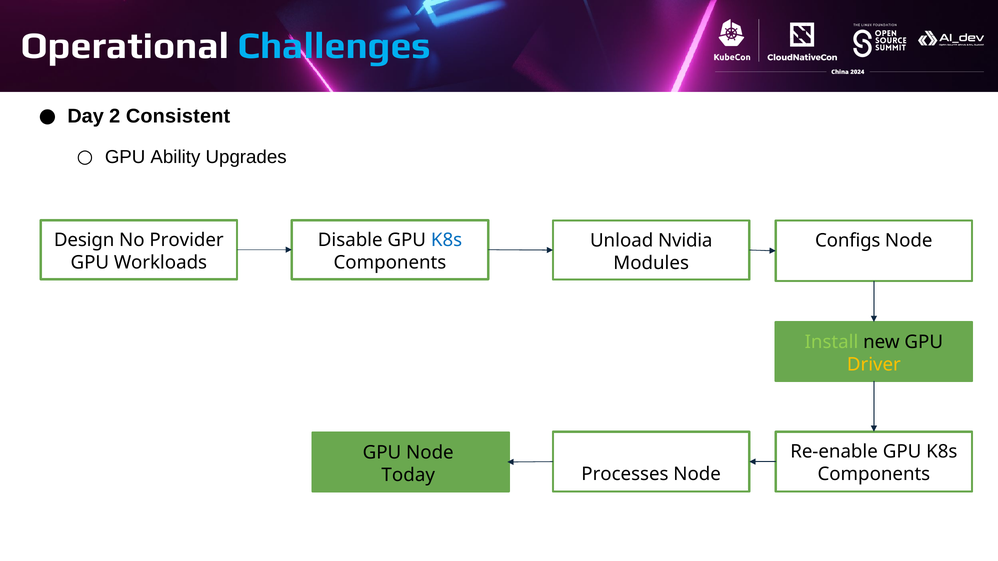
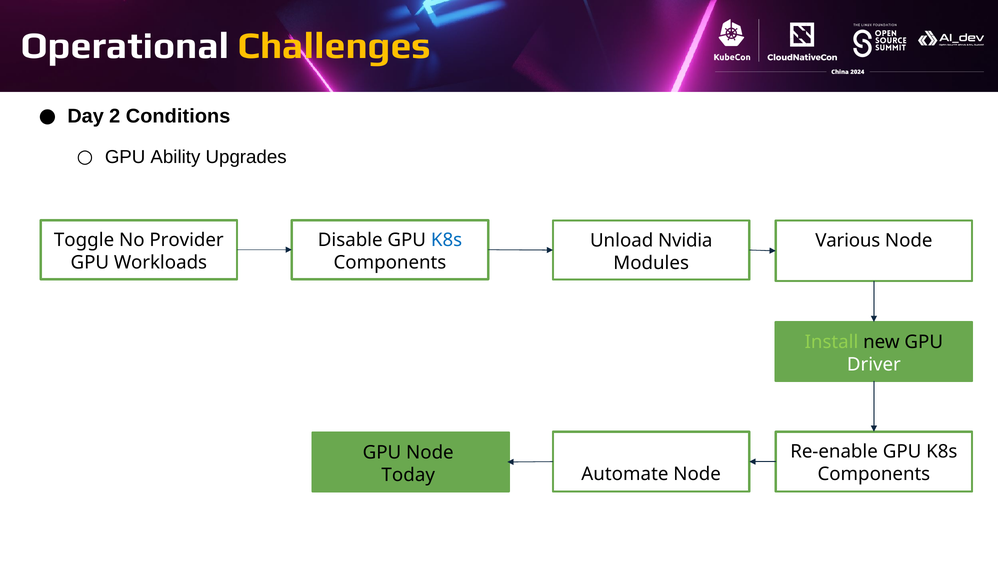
Challenges colour: light blue -> yellow
Consistent: Consistent -> Conditions
Design: Design -> Toggle
Configs: Configs -> Various
Driver colour: yellow -> white
Processes: Processes -> Automate
